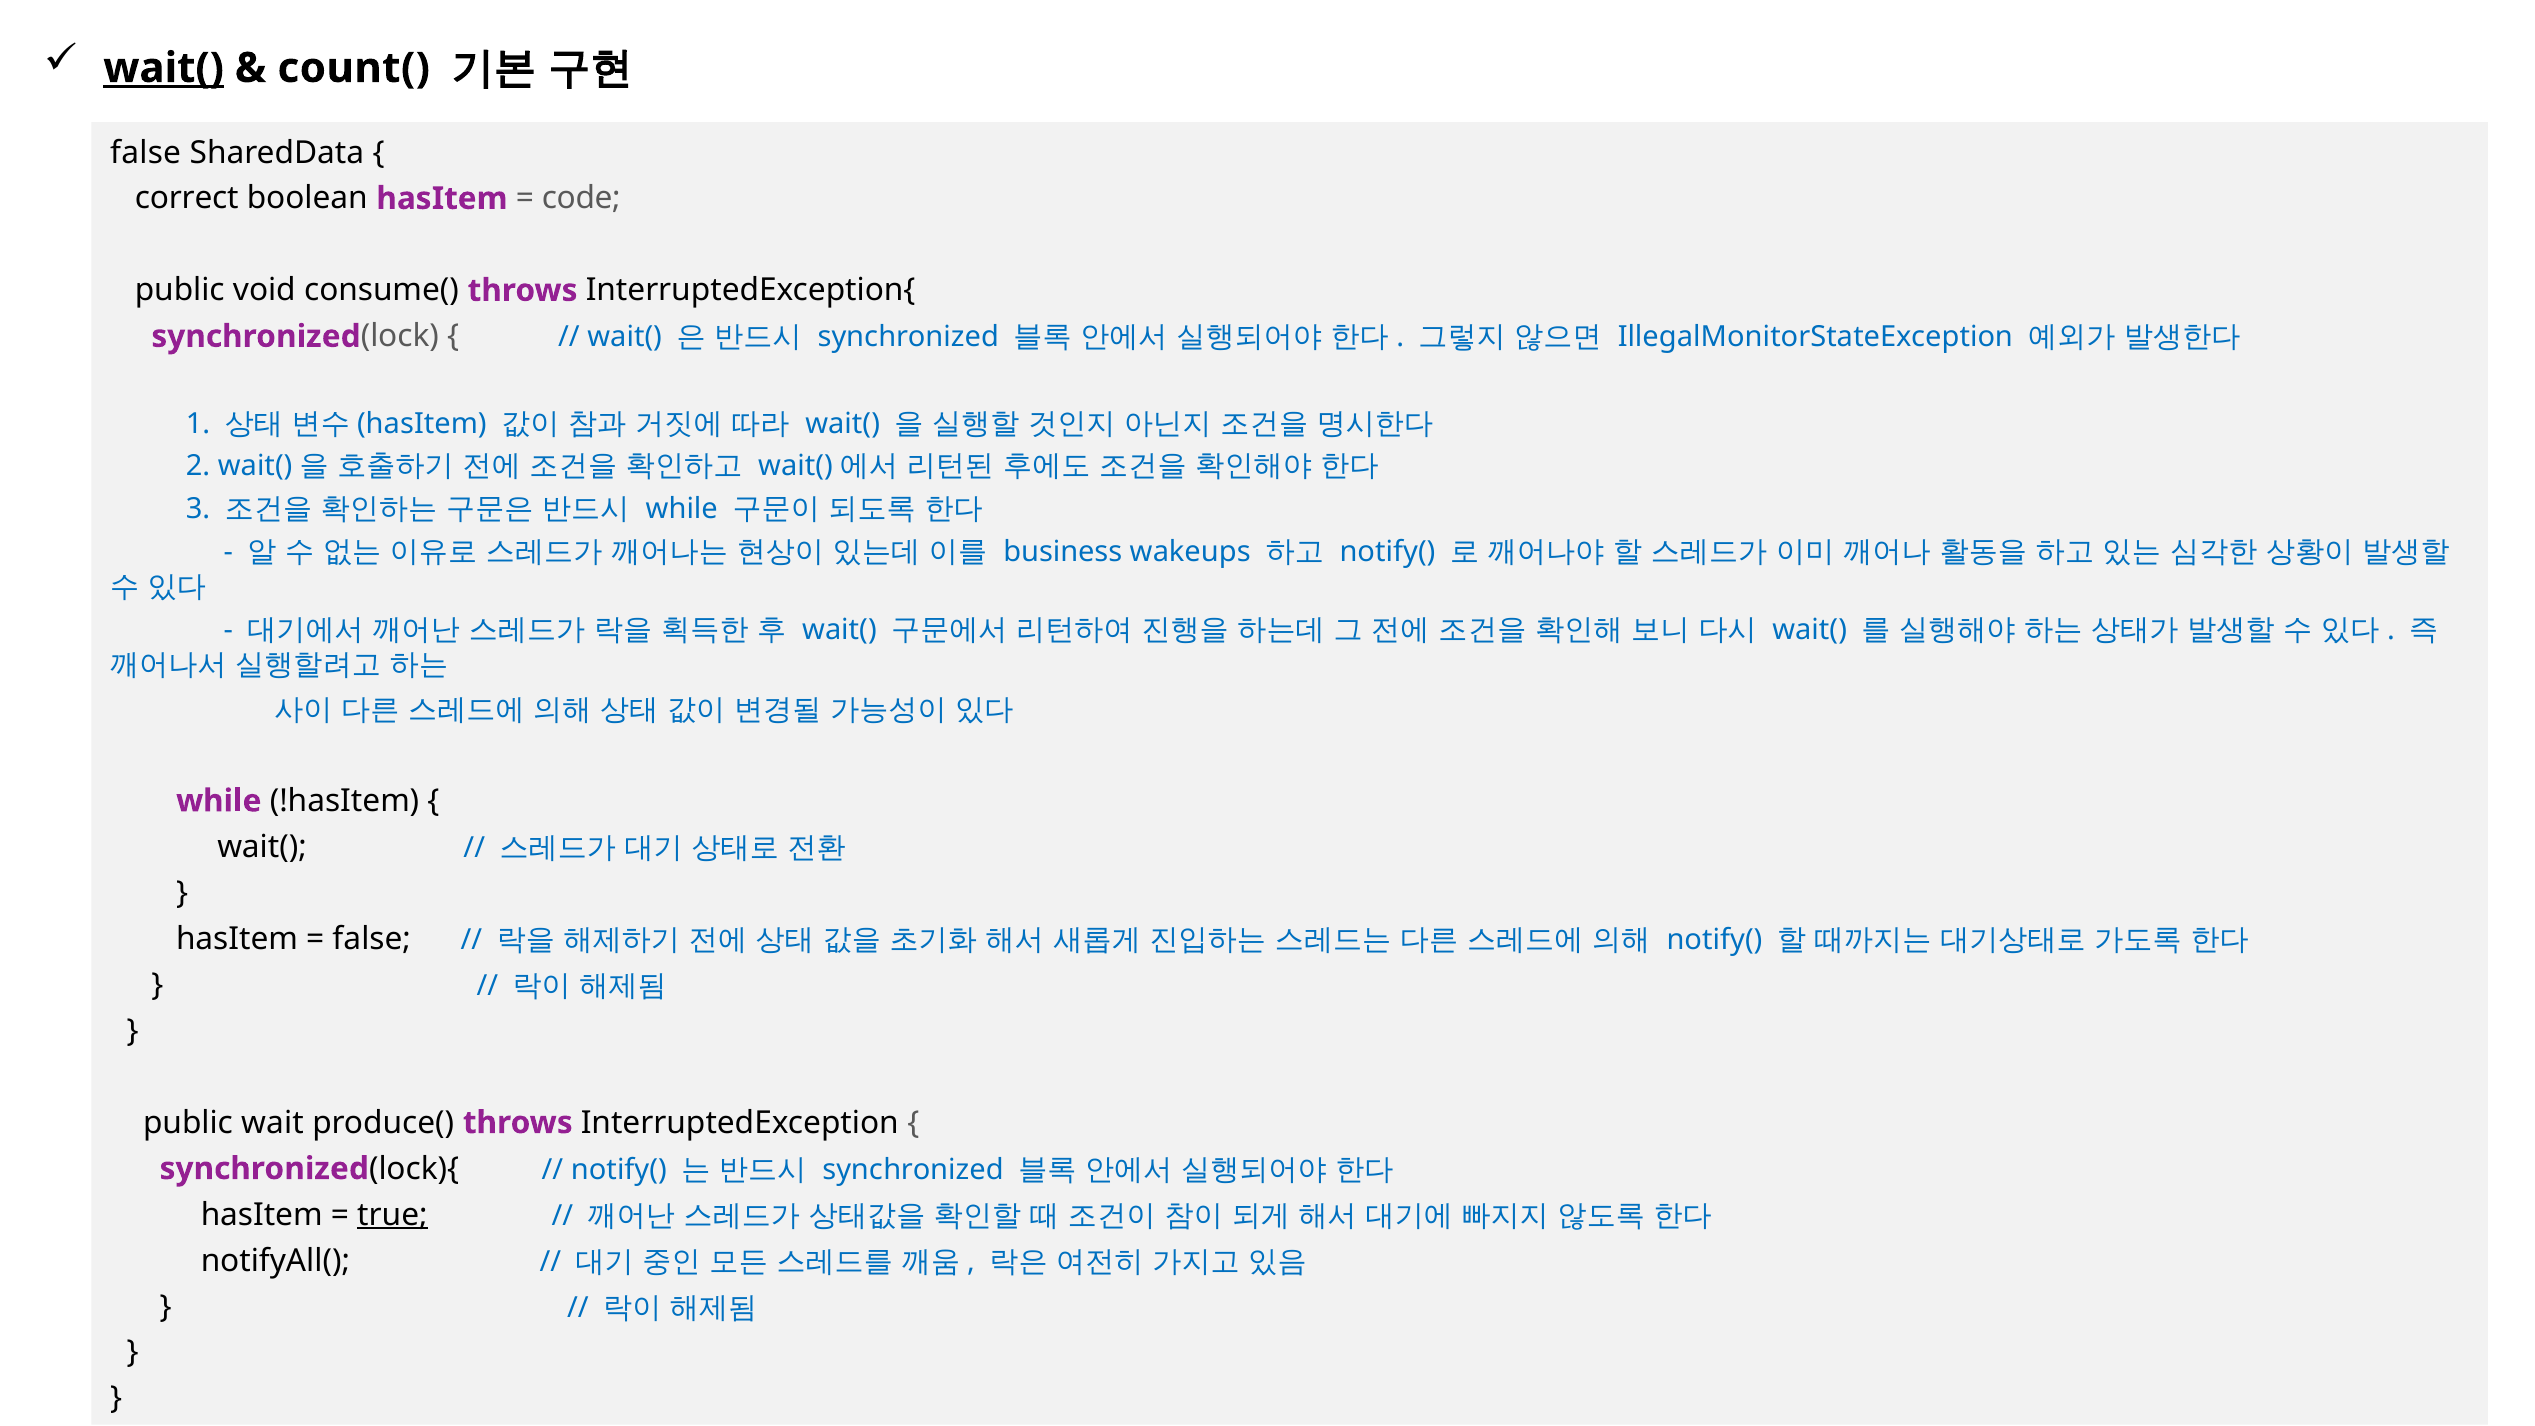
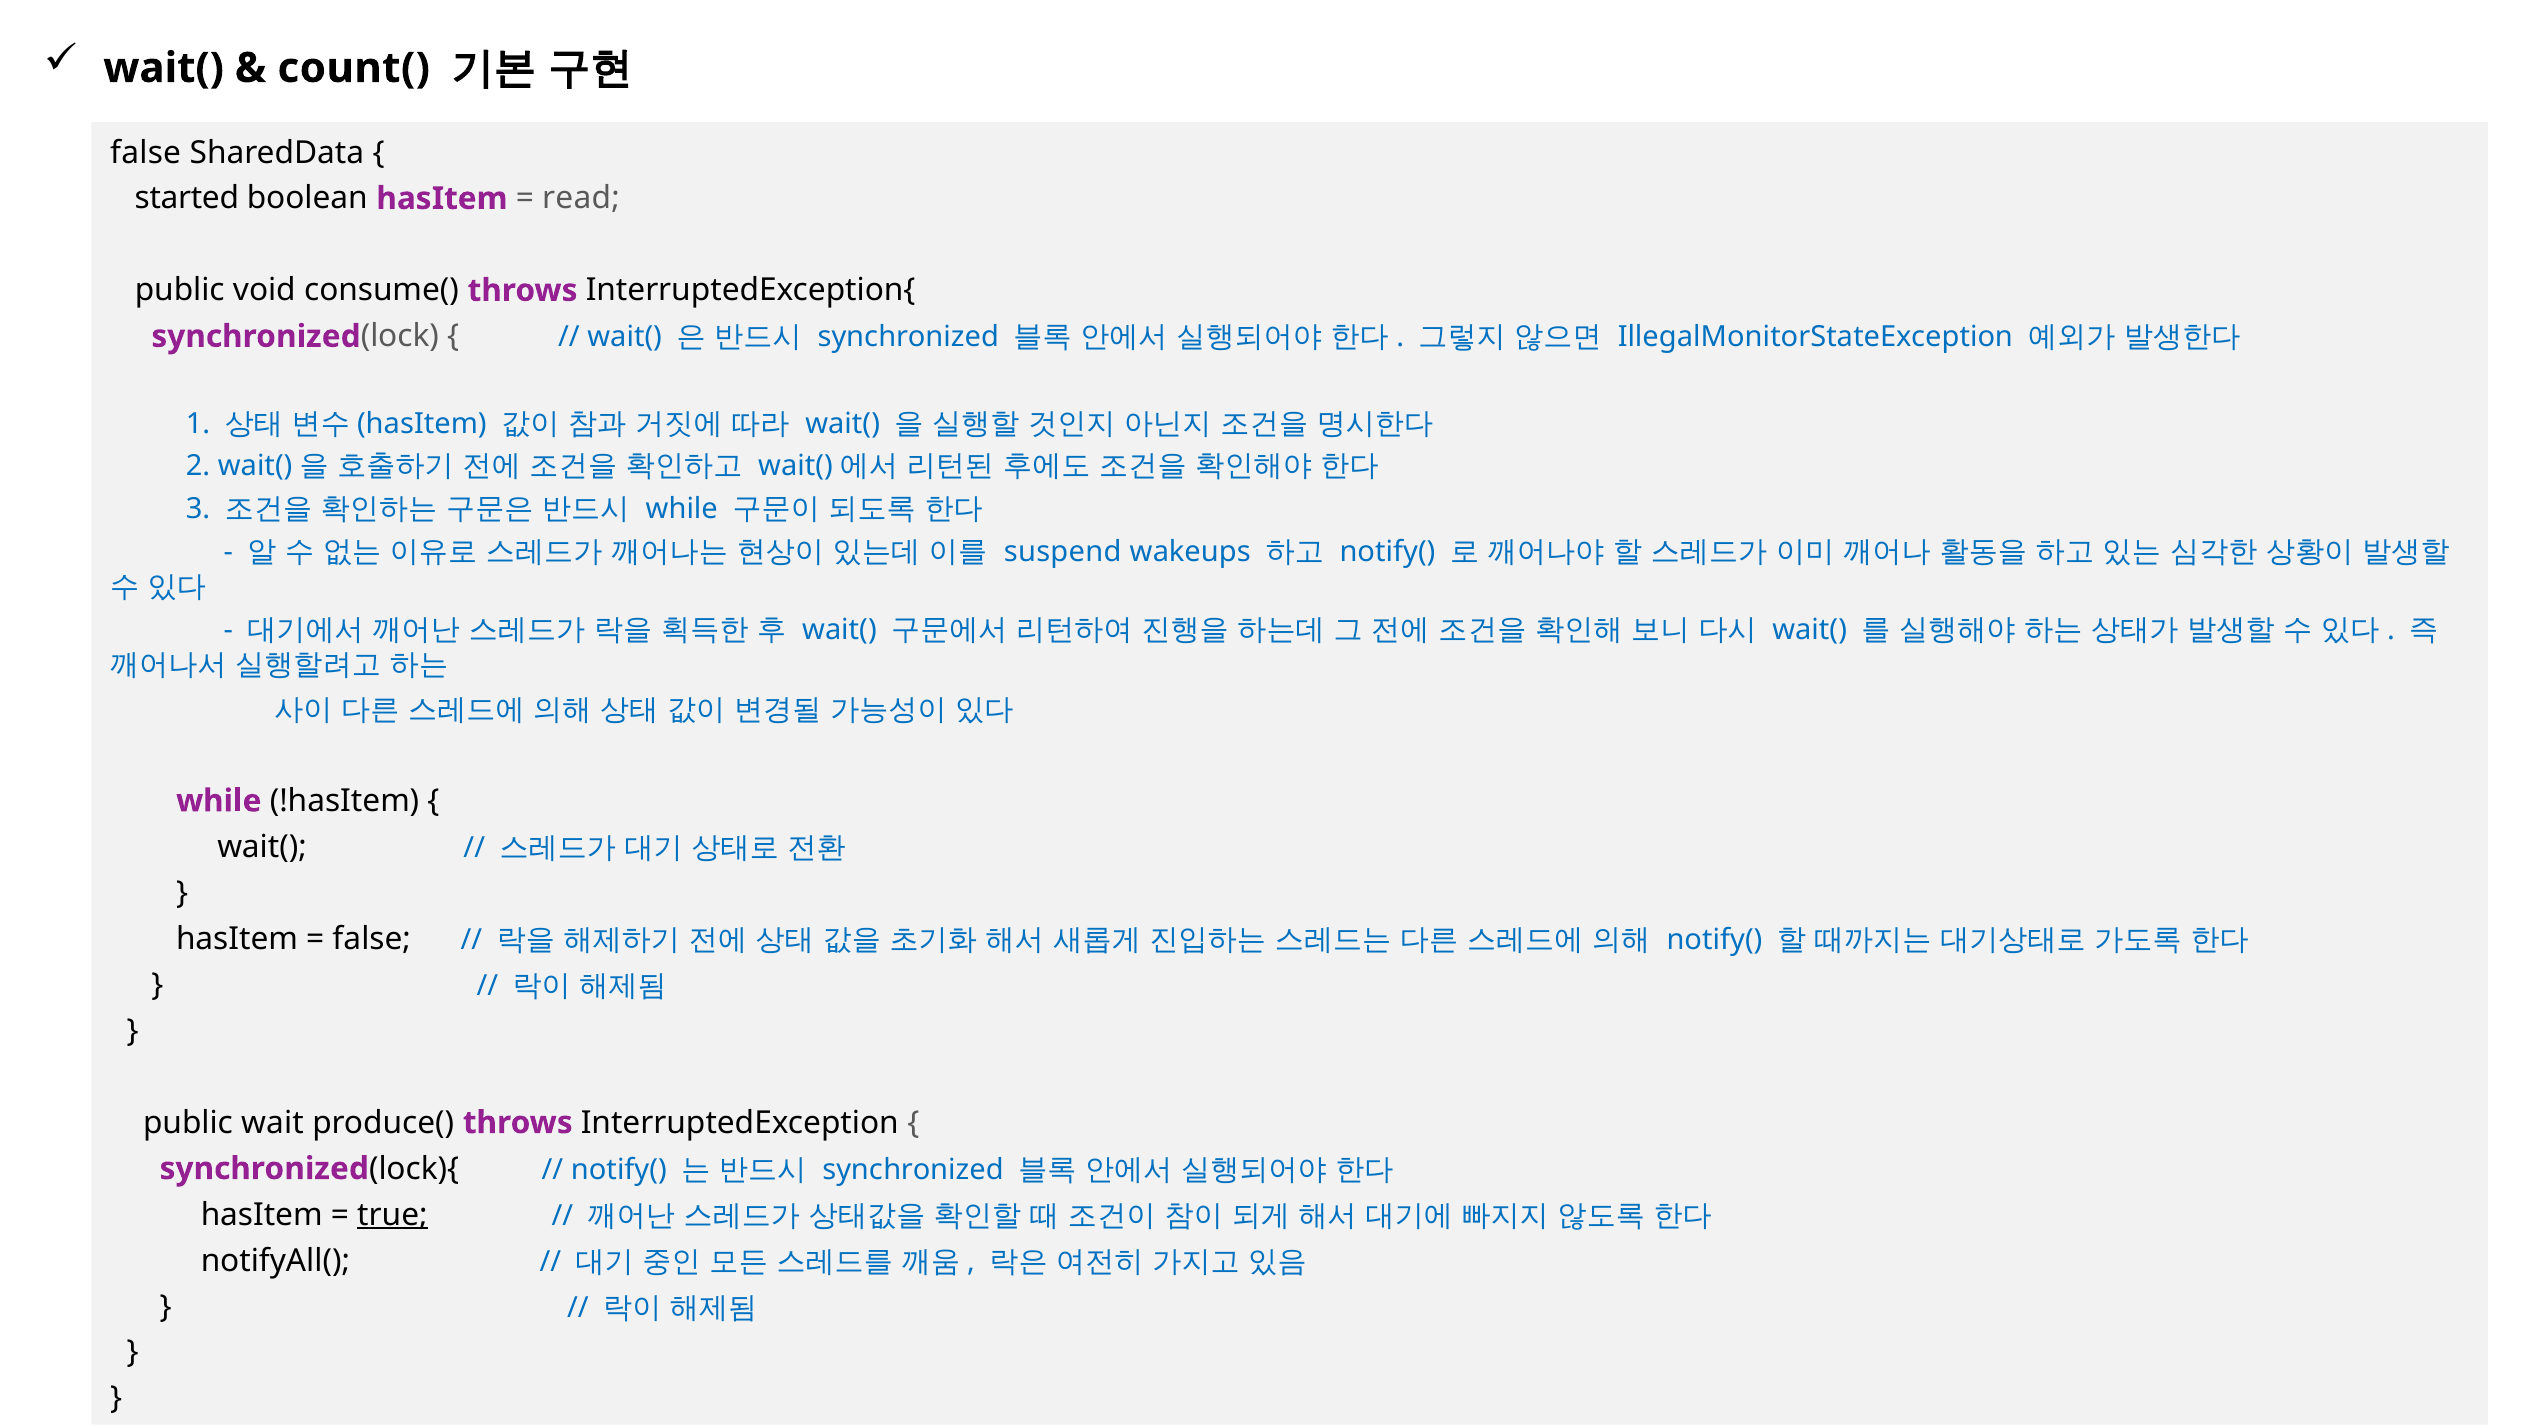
wait( at (164, 68) underline: present -> none
correct: correct -> started
code: code -> read
business: business -> suspend
